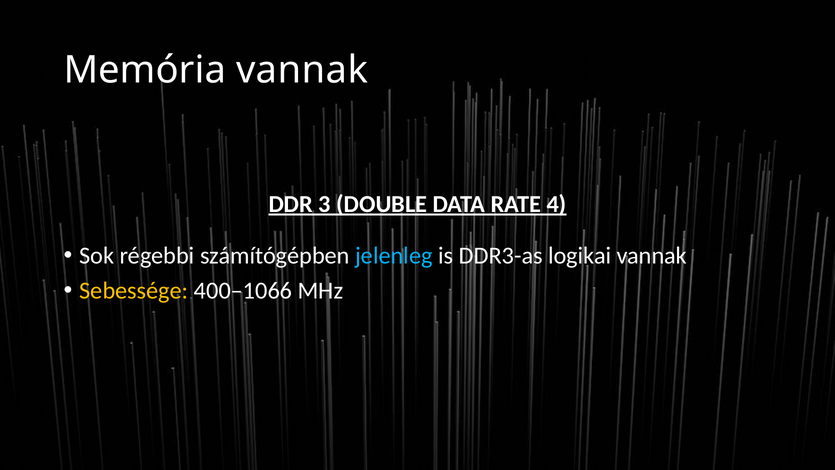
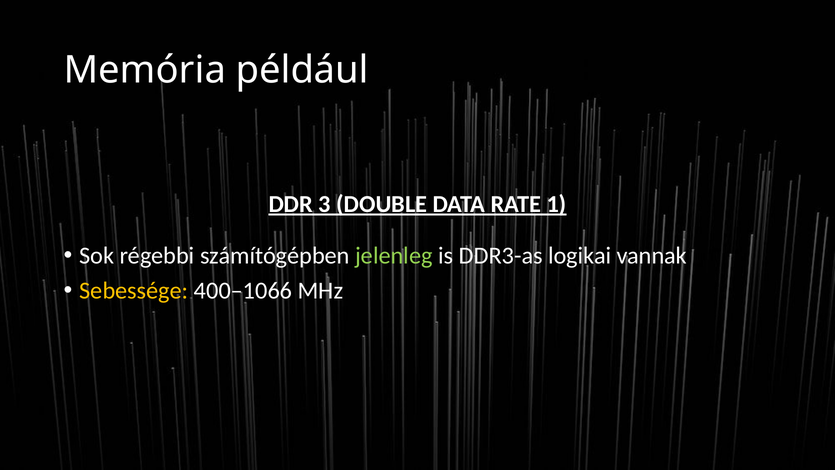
Memória vannak: vannak -> például
4: 4 -> 1
jelenleg colour: light blue -> light green
